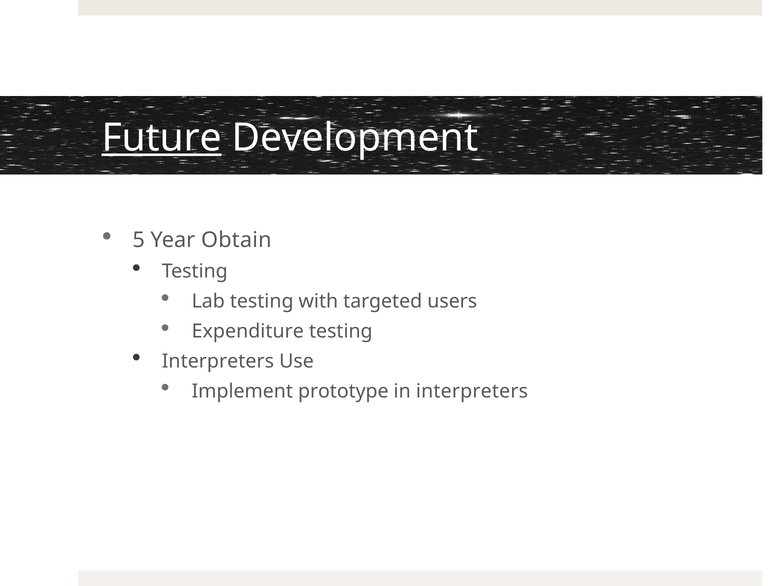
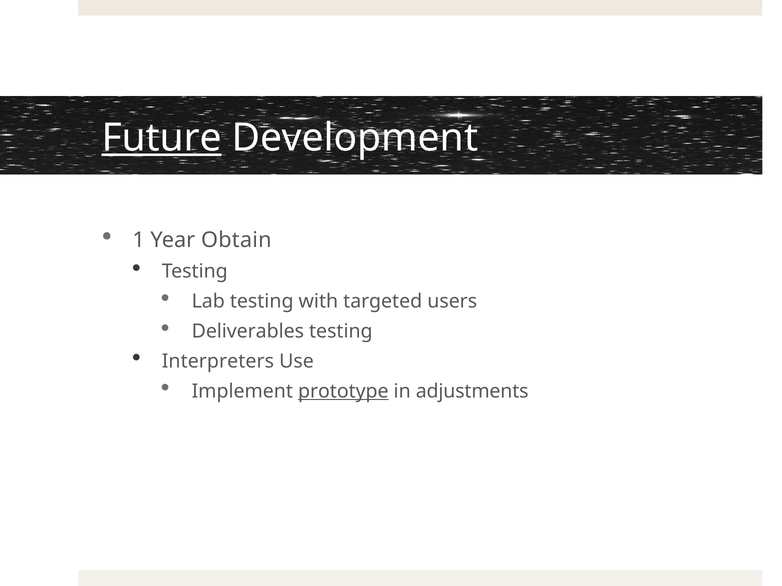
5: 5 -> 1
Expenditure: Expenditure -> Deliverables
prototype underline: none -> present
in interpreters: interpreters -> adjustments
